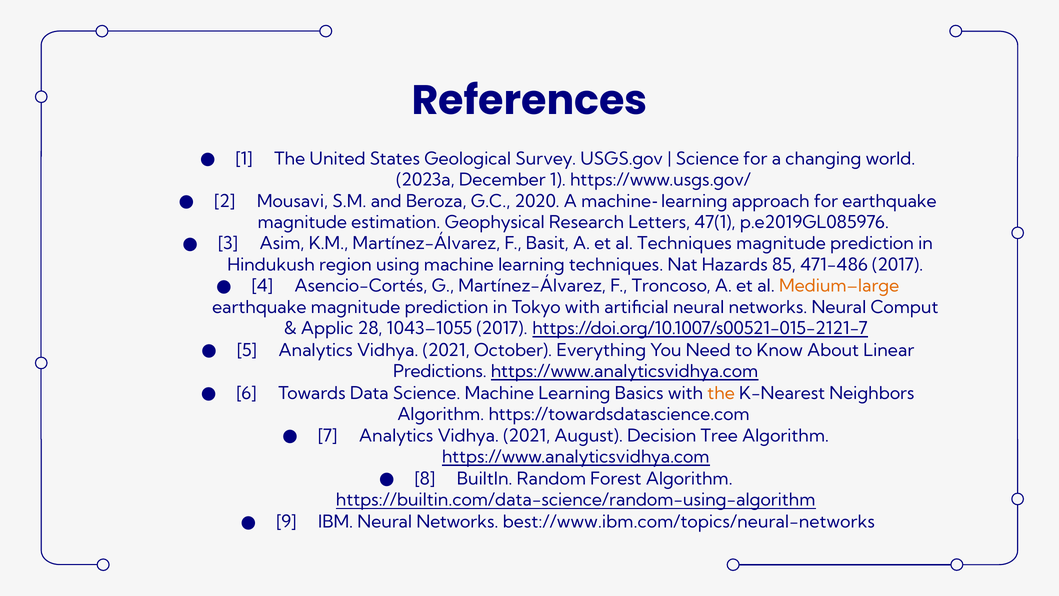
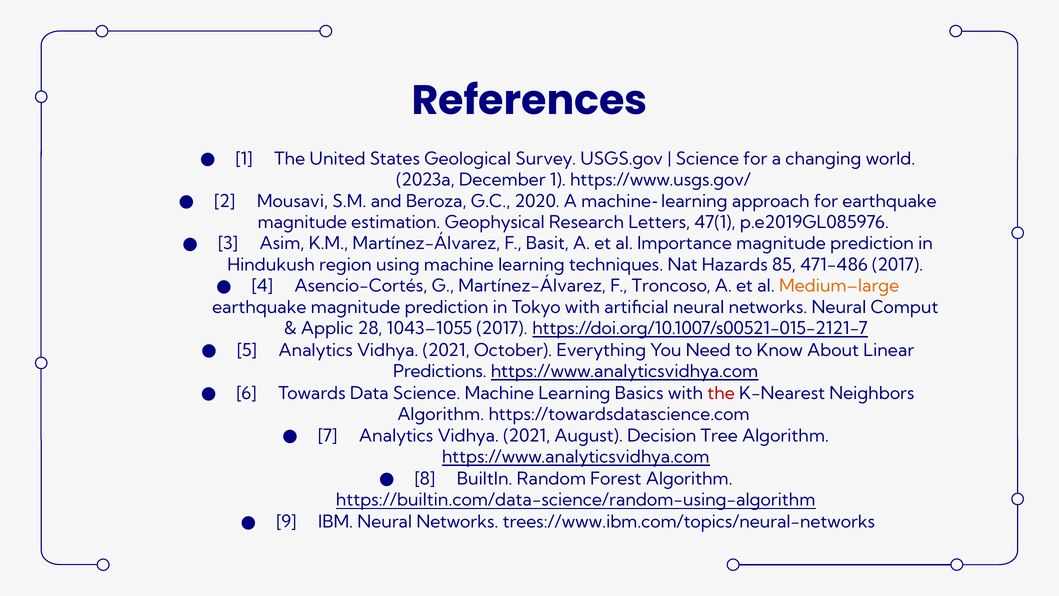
al Techniques: Techniques -> Importance
the at (721, 393) colour: orange -> red
best://www.ibm.com/topics/neural-networks: best://www.ibm.com/topics/neural-networks -> trees://www.ibm.com/topics/neural-networks
